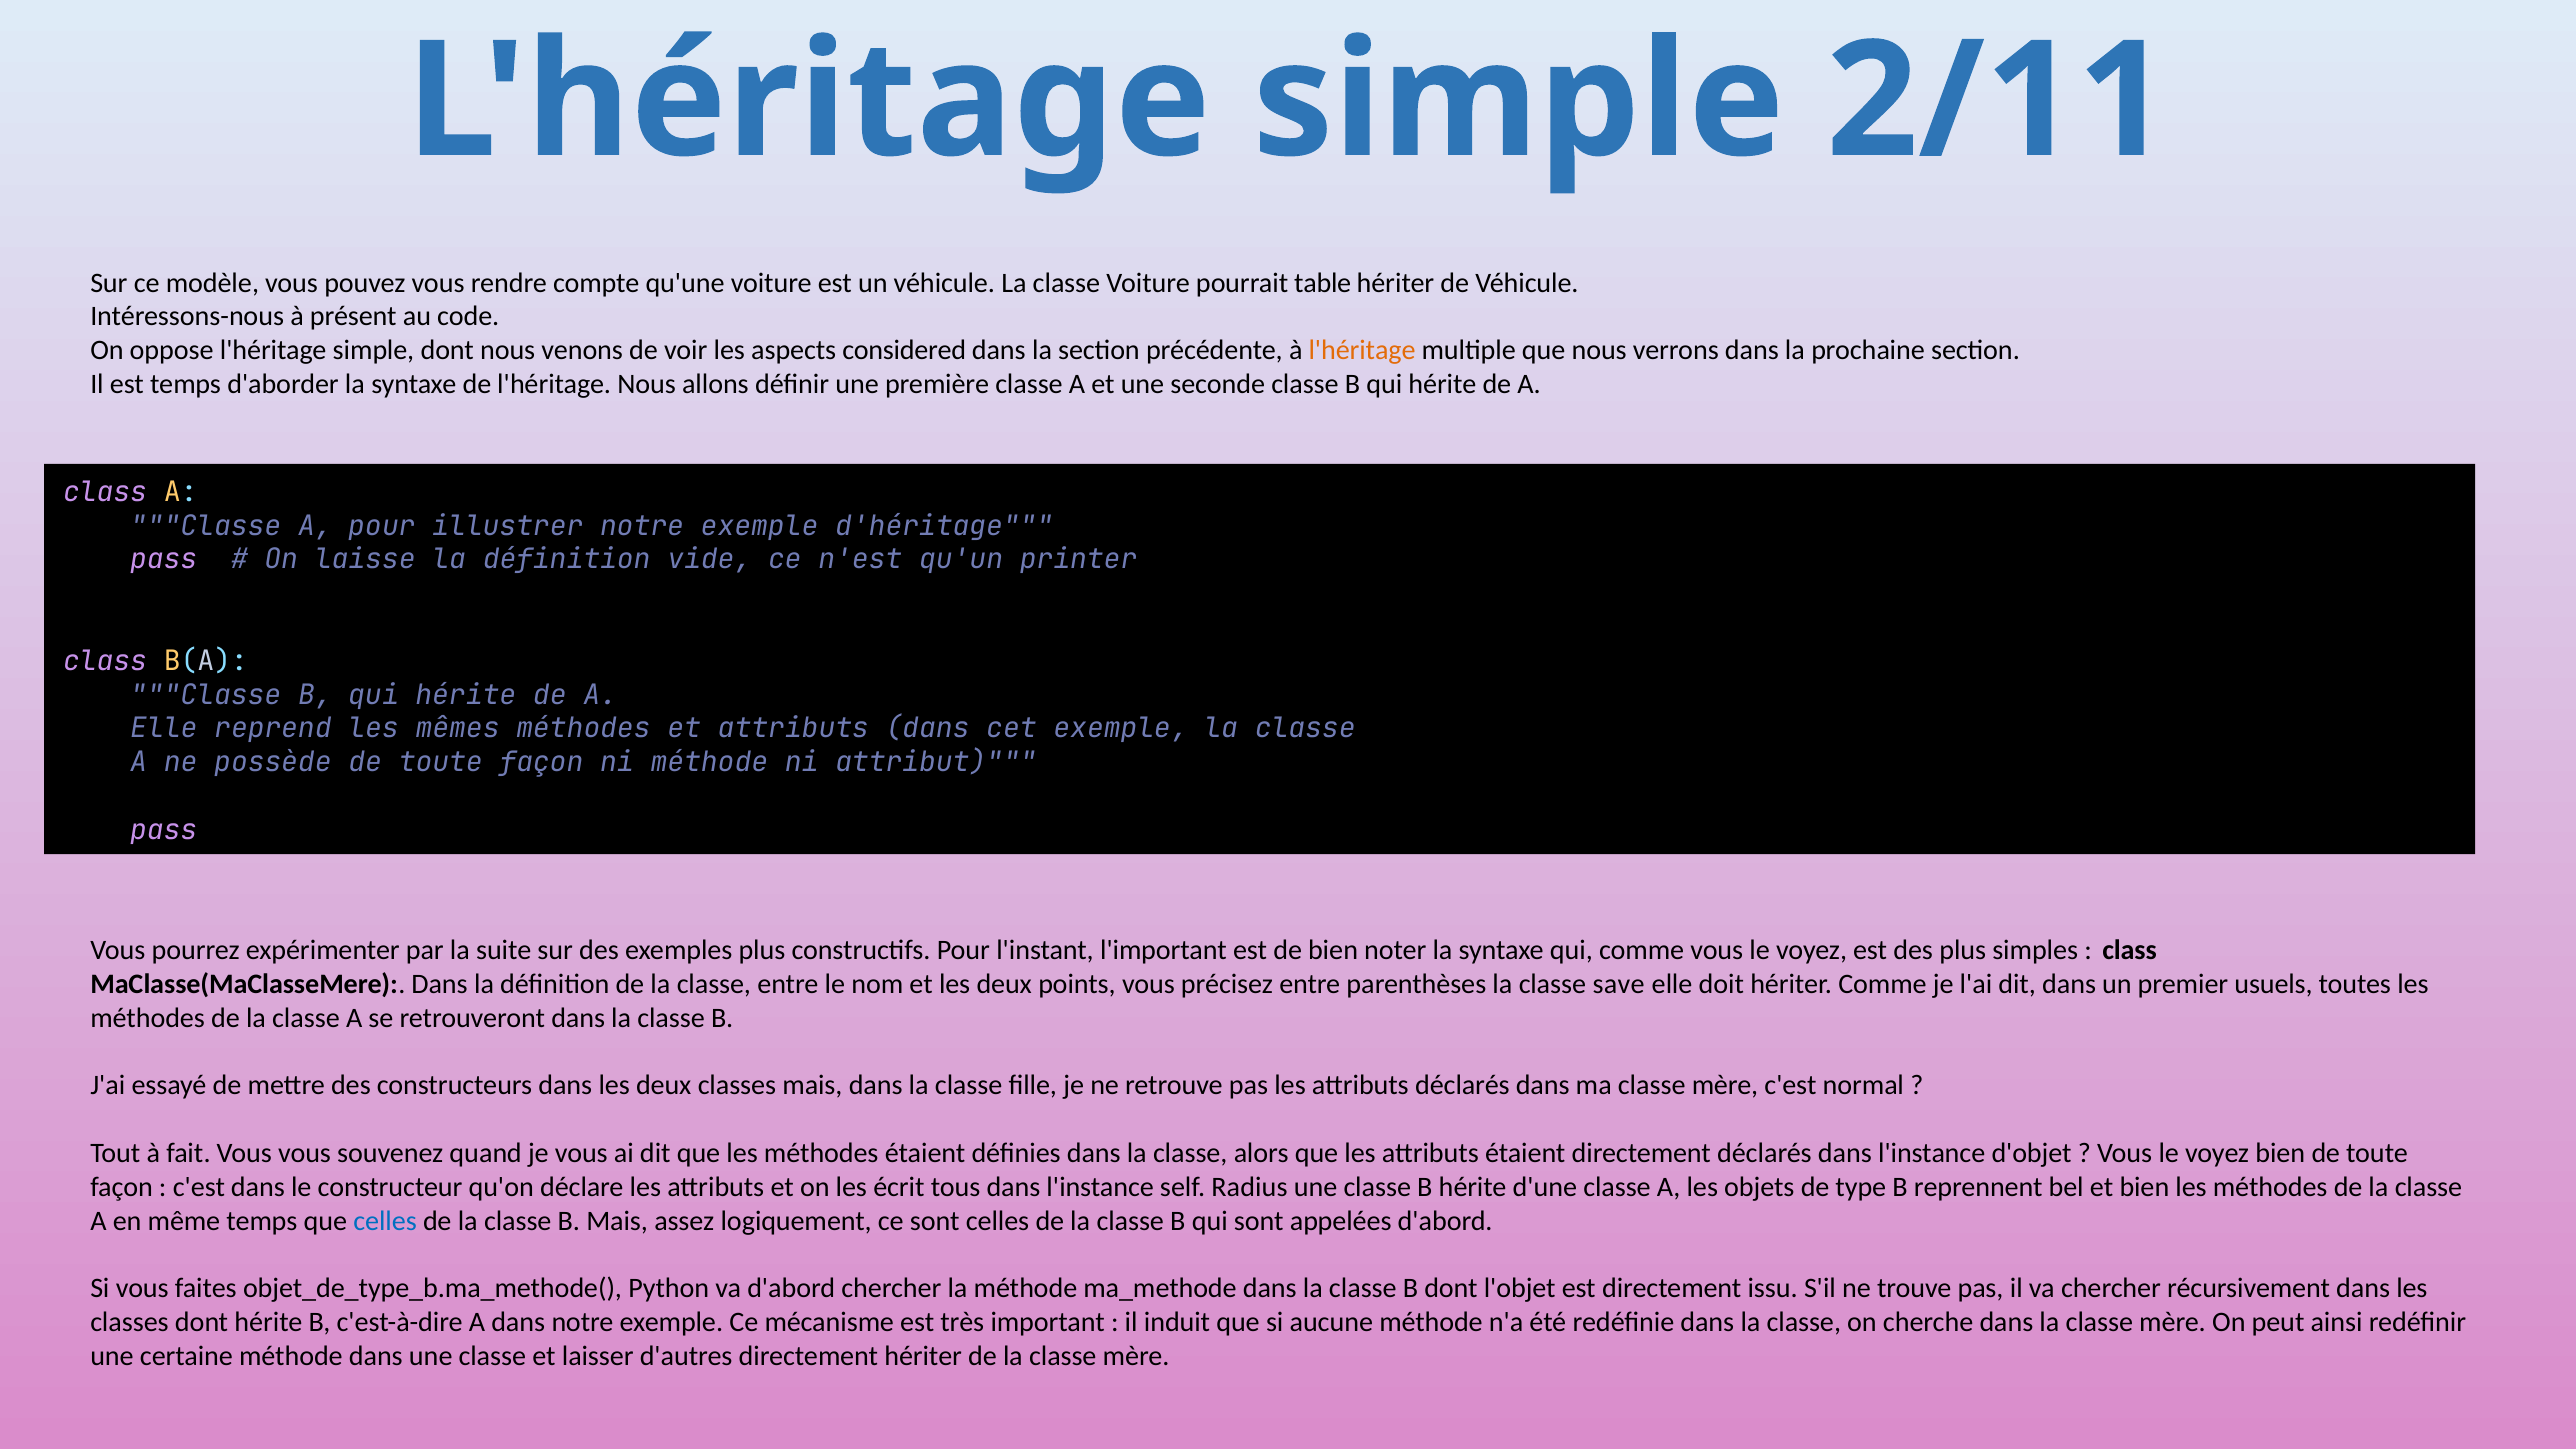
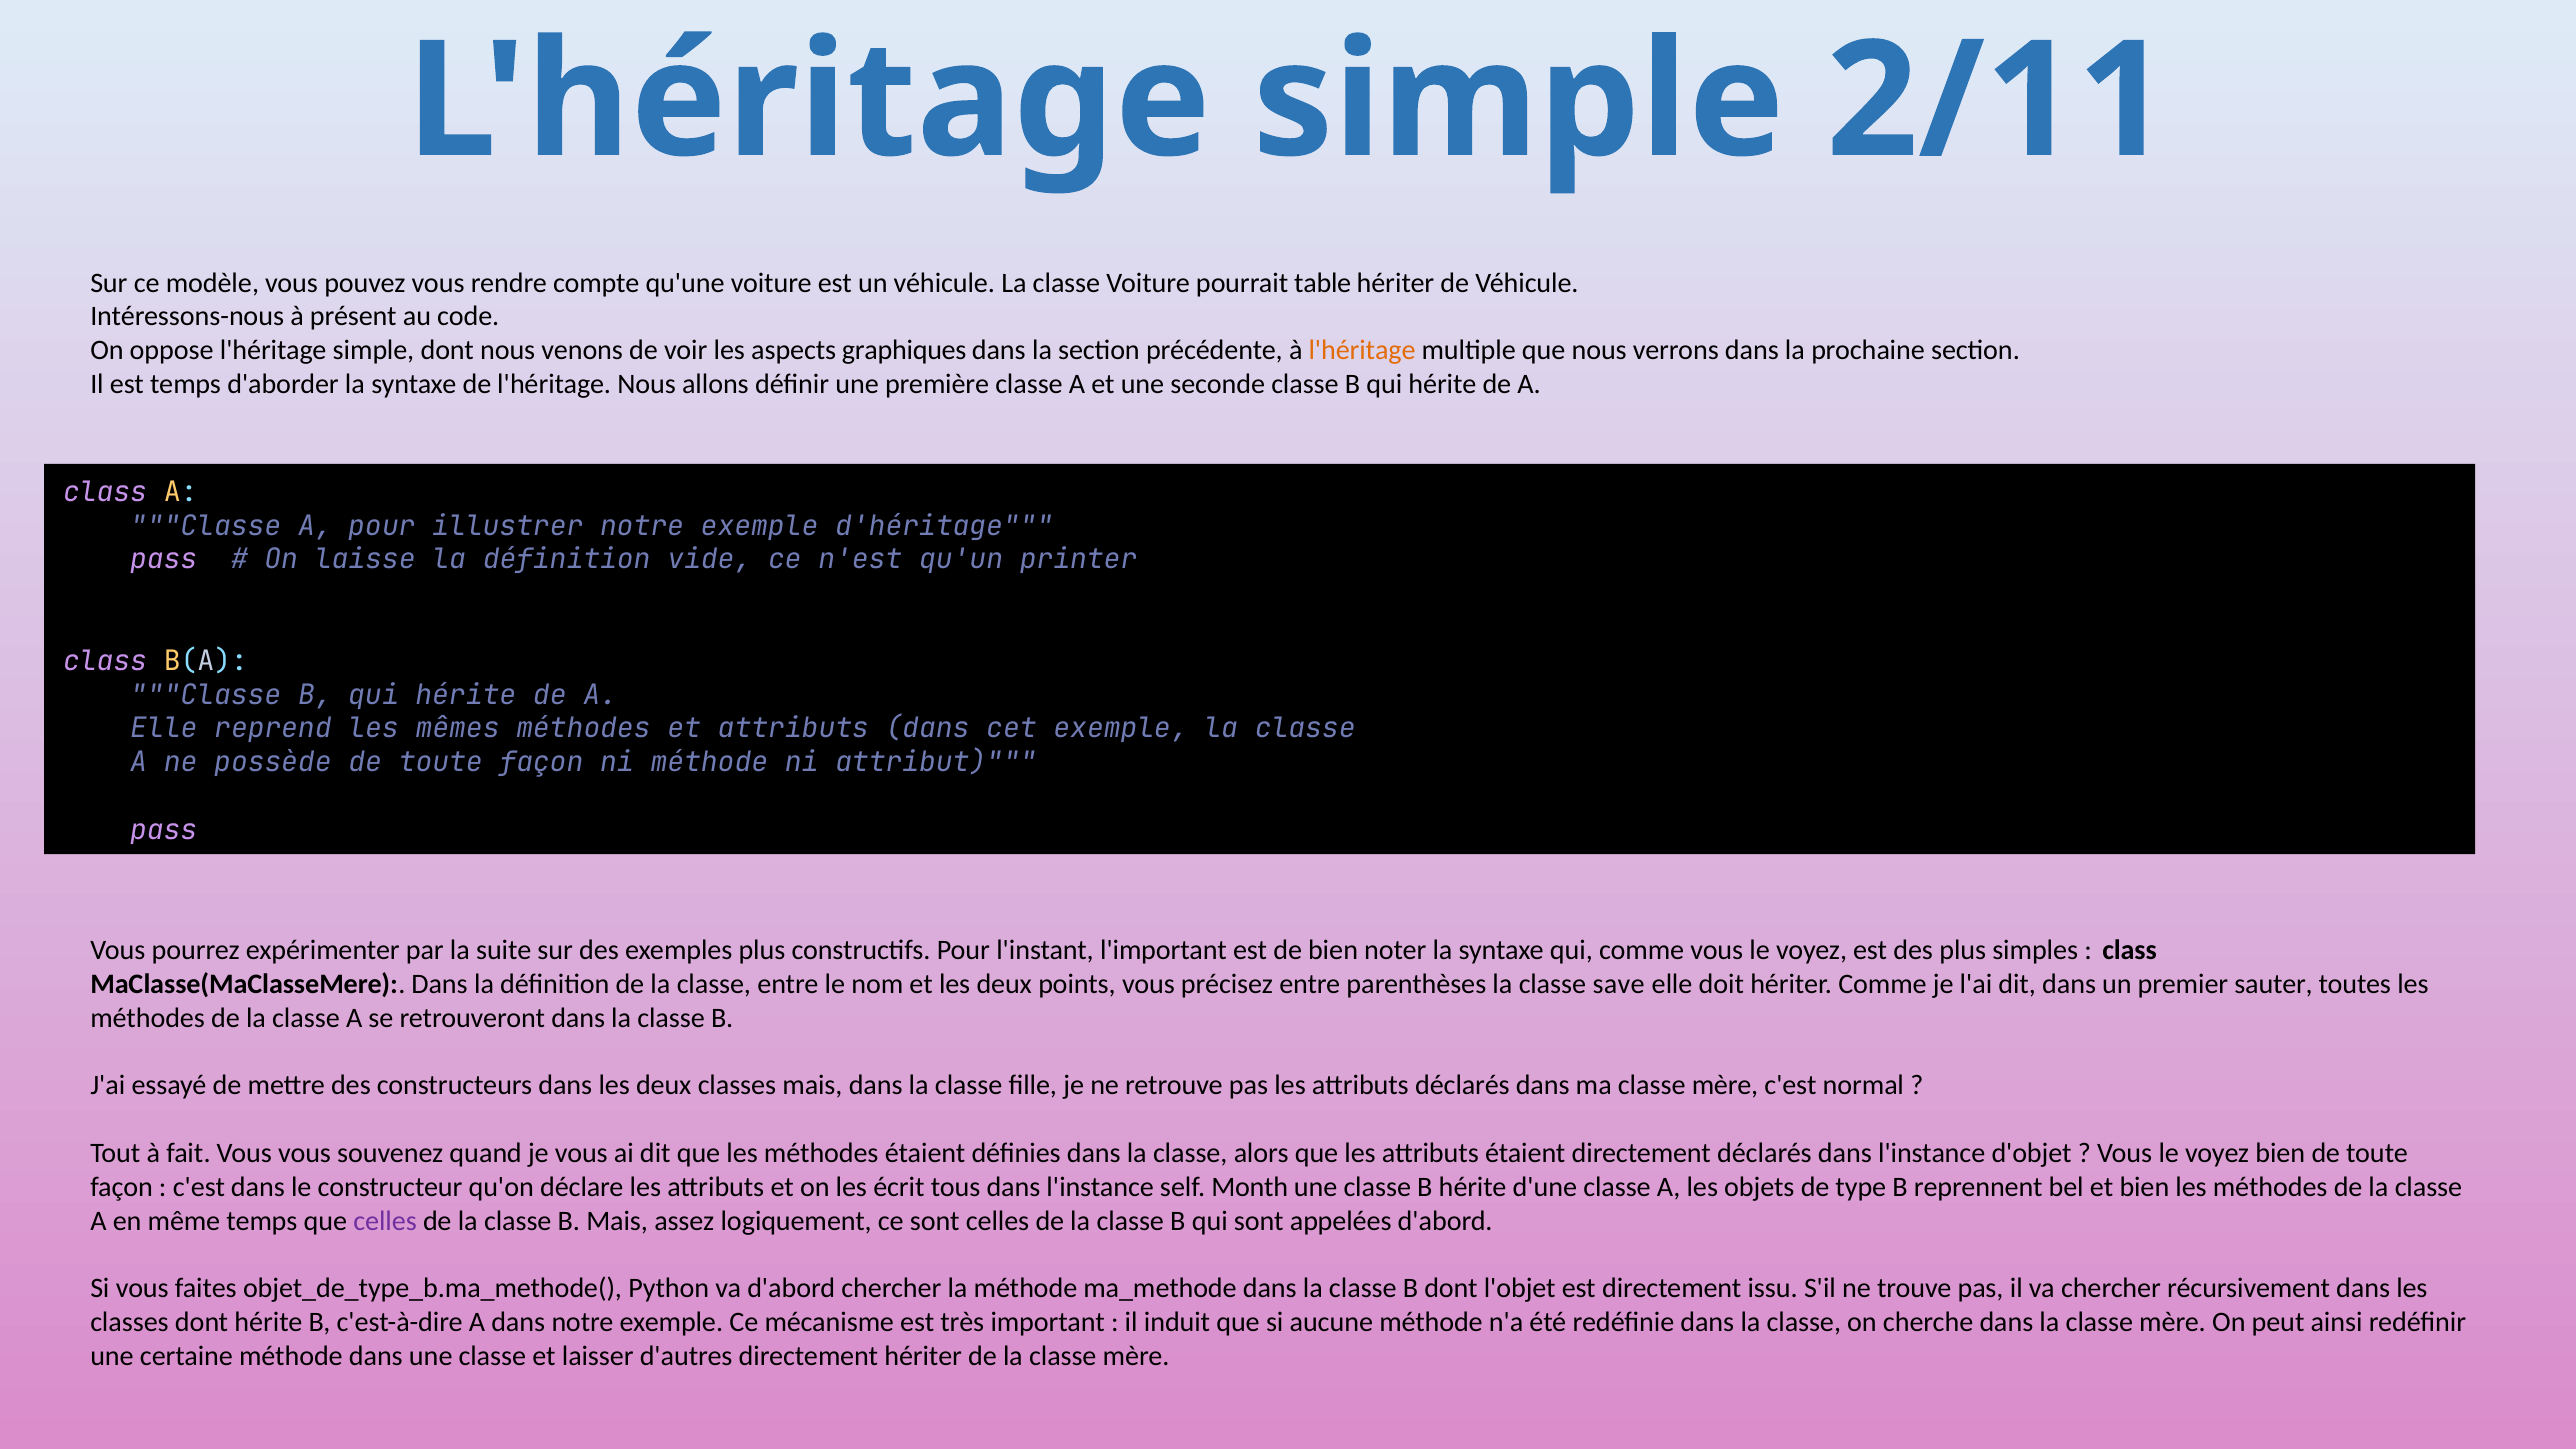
considered: considered -> graphiques
usuels: usuels -> sauter
Radius: Radius -> Month
celles at (385, 1221) colour: blue -> purple
